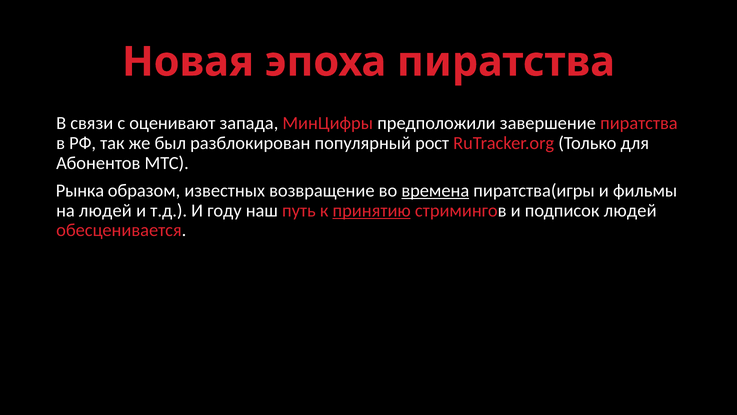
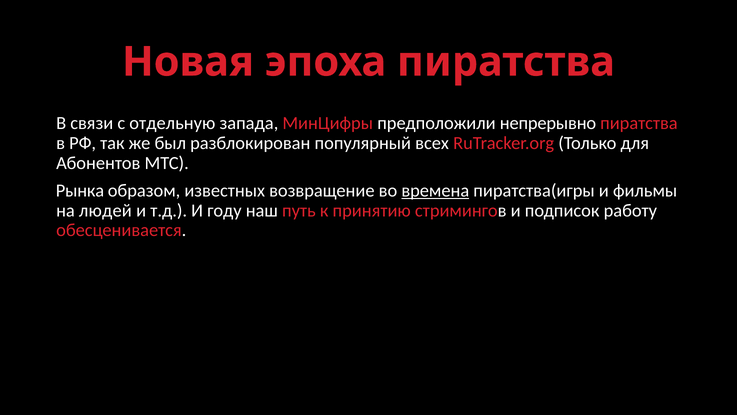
оценивают: оценивают -> отдельную
завершение: завершение -> непрерывно
рост: рост -> всех
принятию underline: present -> none
подписок людей: людей -> работу
